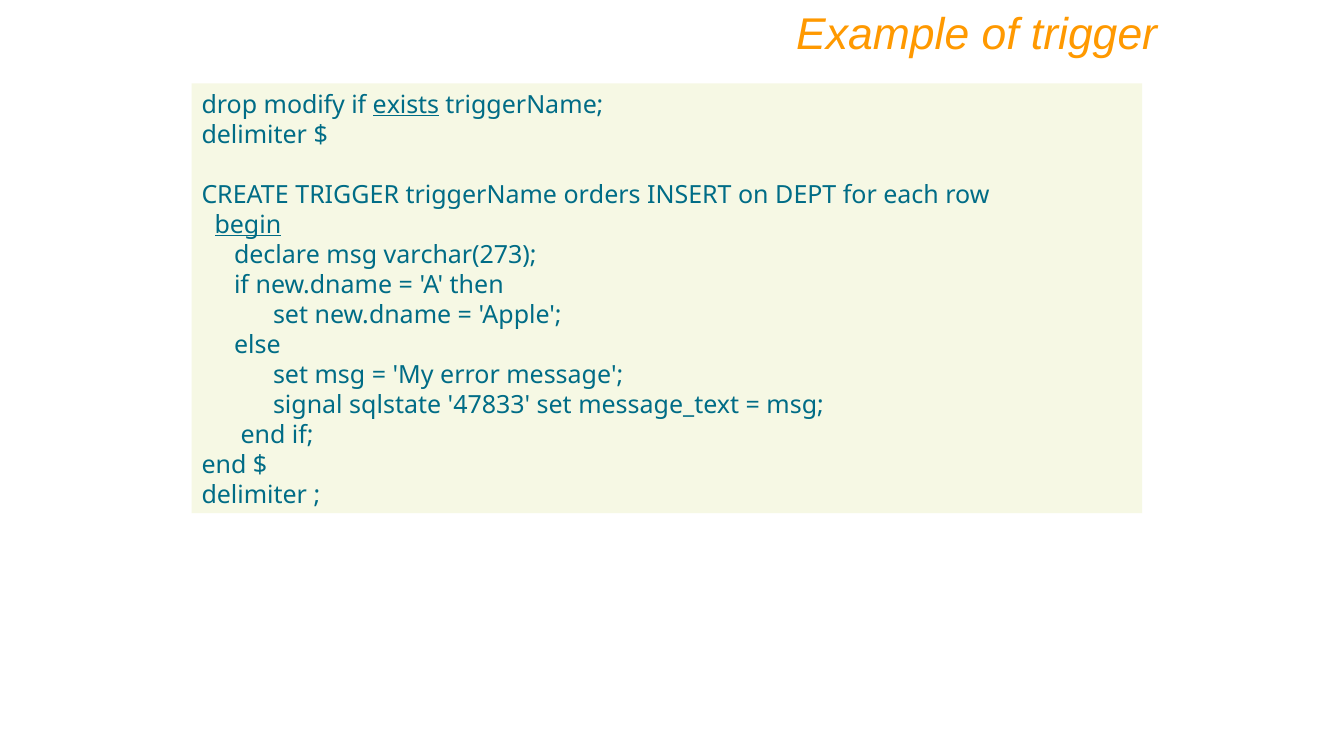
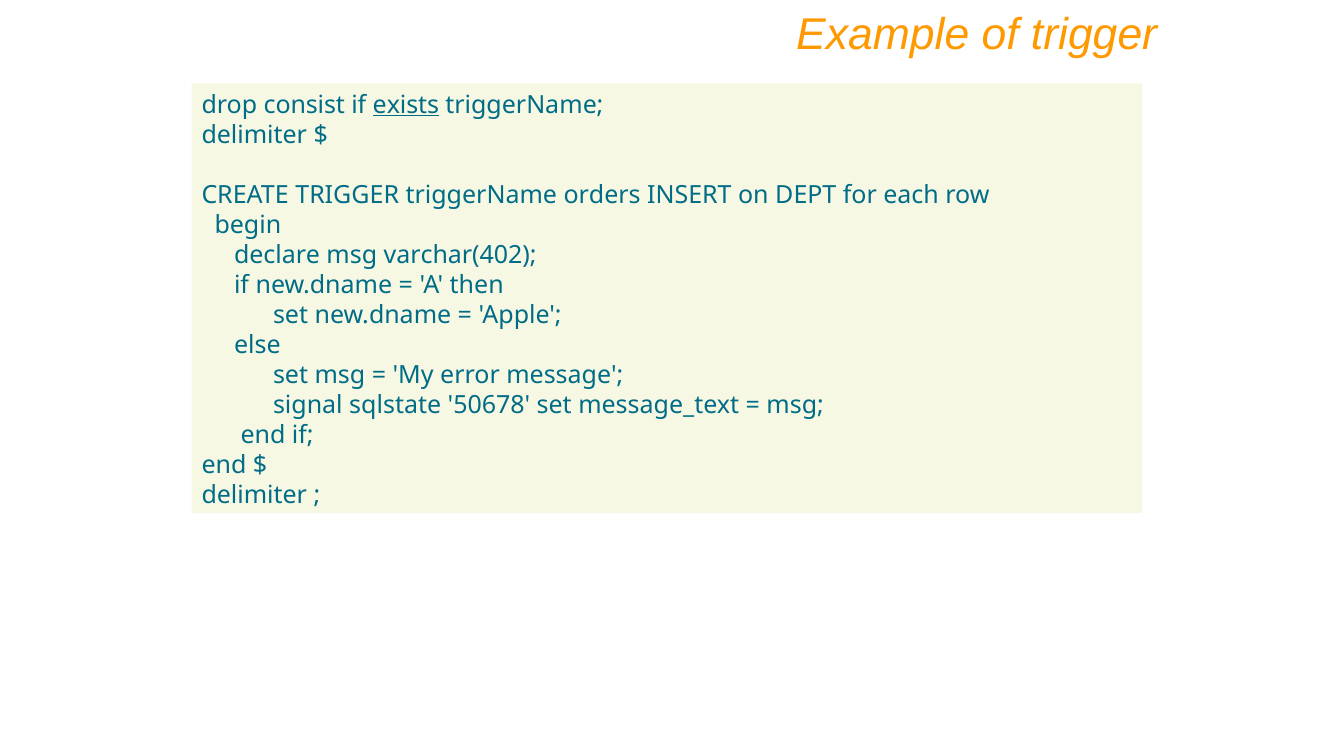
modify: modify -> consist
begin underline: present -> none
varchar(273: varchar(273 -> varchar(402
47833: 47833 -> 50678
